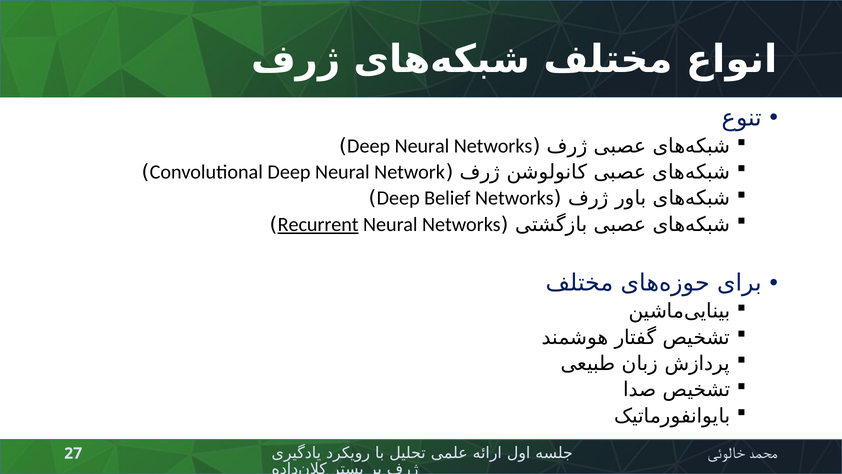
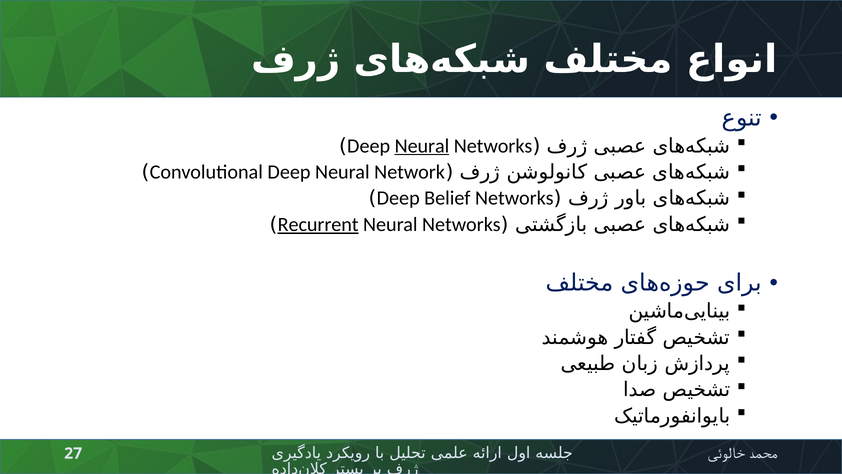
Neural at (422, 146) underline: none -> present
